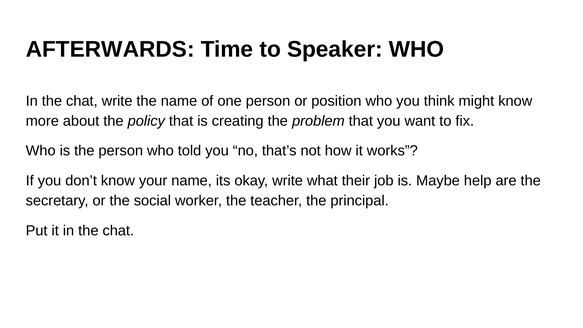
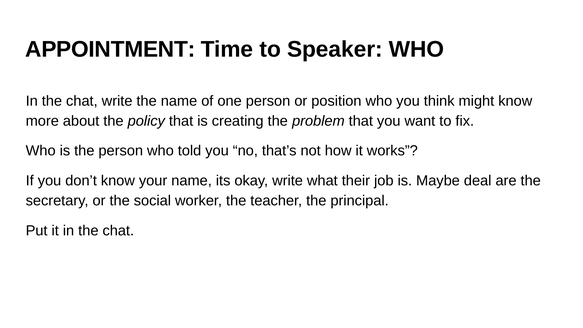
AFTERWARDS: AFTERWARDS -> APPOINTMENT
help: help -> deal
